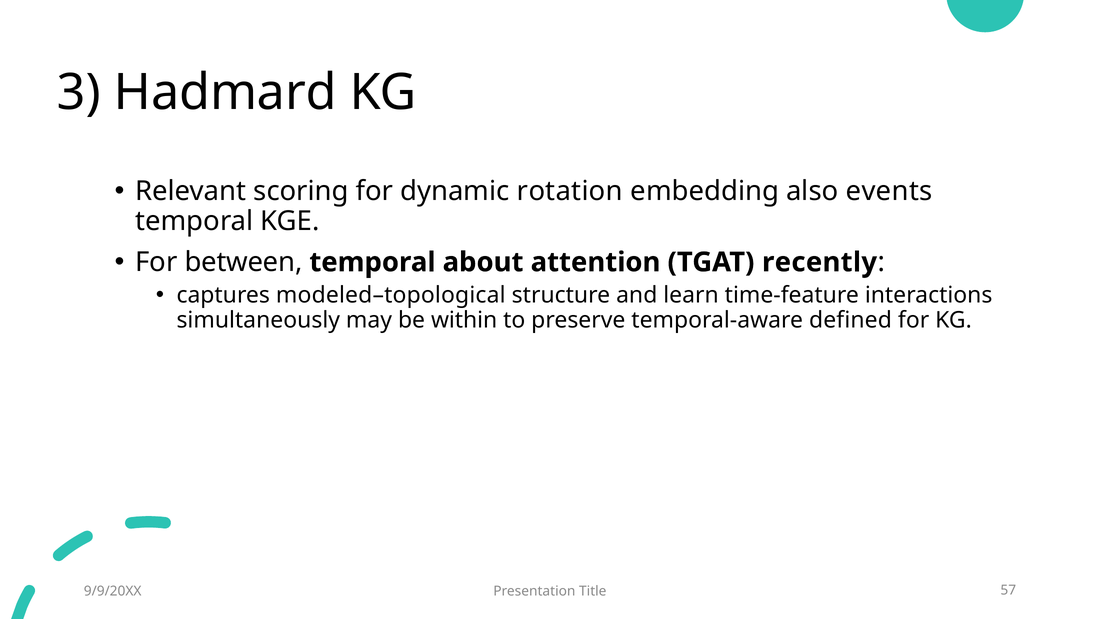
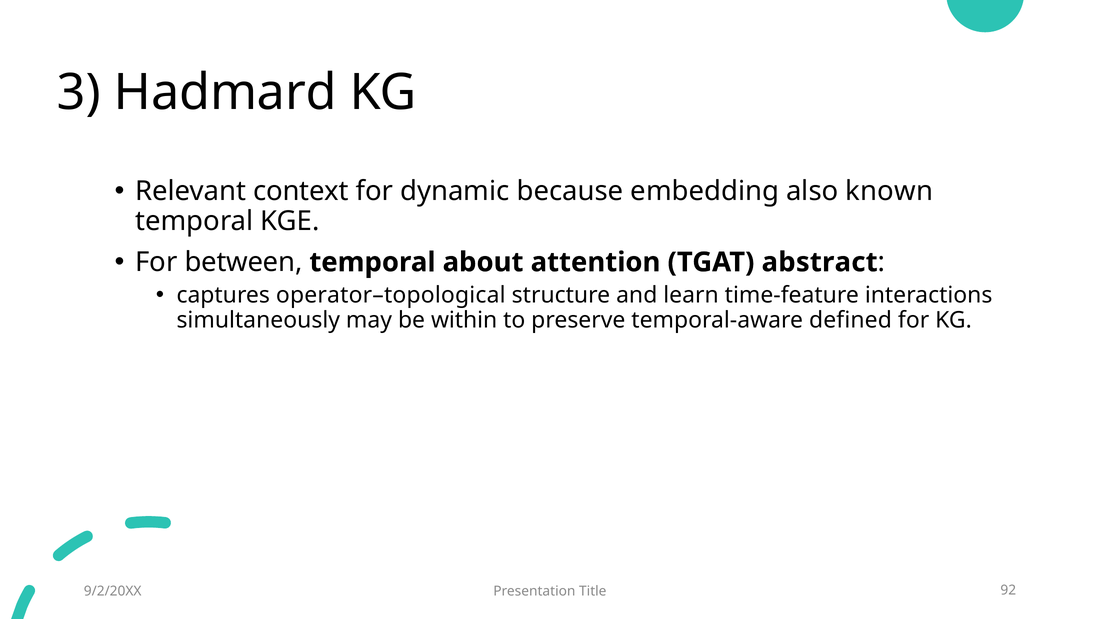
scoring: scoring -> context
rotation: rotation -> because
events: events -> known
recently: recently -> abstract
modeled–topological: modeled–topological -> operator–topological
9/9/20XX: 9/9/20XX -> 9/2/20XX
57: 57 -> 92
